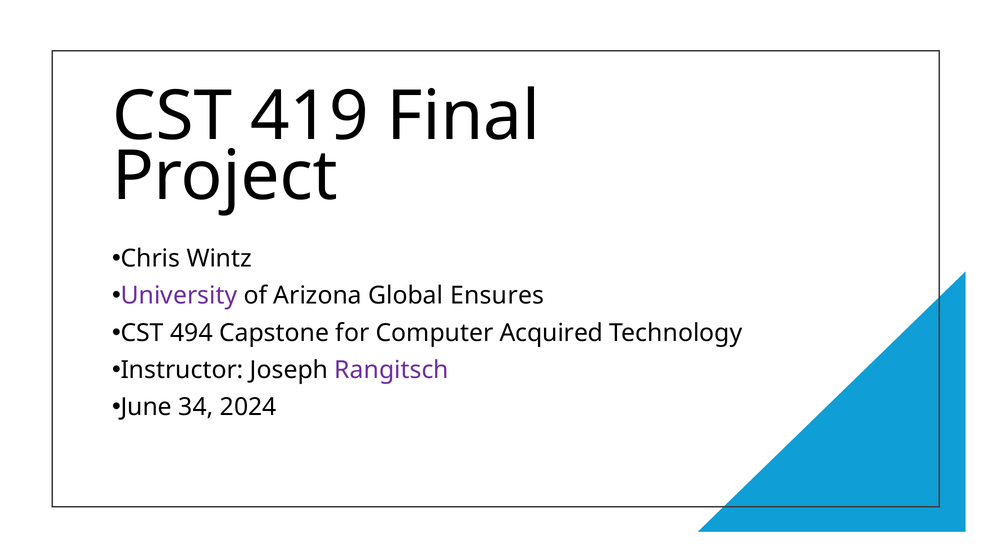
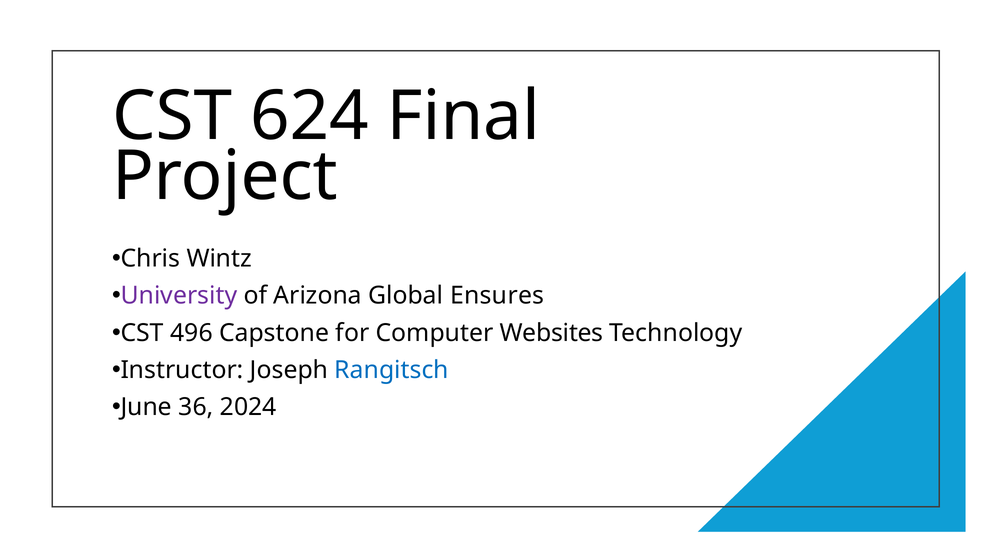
419: 419 -> 624
494: 494 -> 496
Acquired: Acquired -> Websites
Rangitsch colour: purple -> blue
34: 34 -> 36
